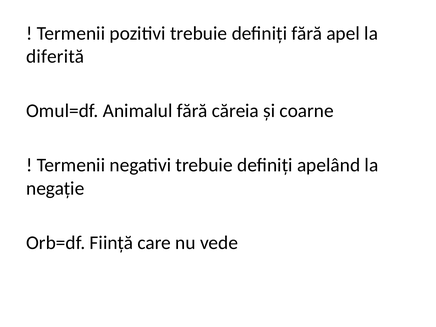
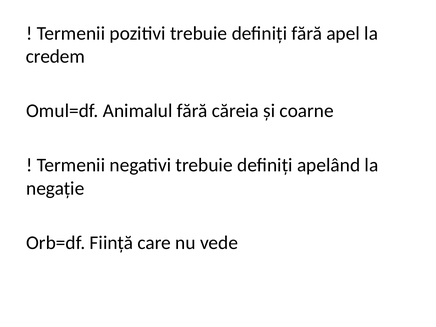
diferită: diferită -> credem
